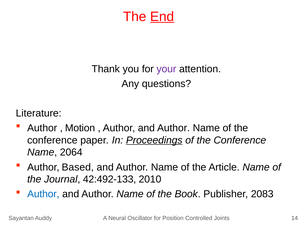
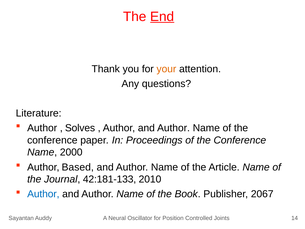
your colour: purple -> orange
Motion: Motion -> Solves
Proceedings underline: present -> none
2064: 2064 -> 2000
42:492-133: 42:492-133 -> 42:181-133
2083: 2083 -> 2067
